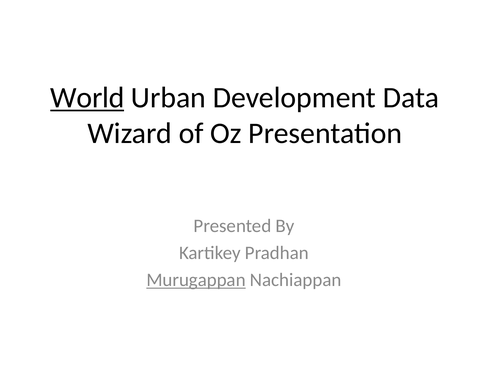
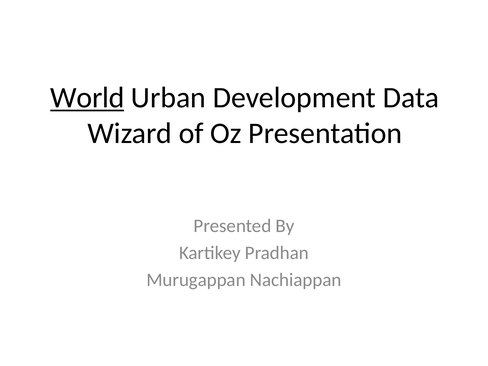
Murugappan underline: present -> none
